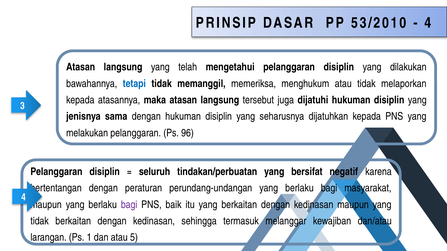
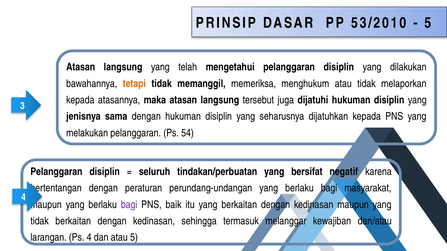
4 at (428, 23): 4 -> 5
tetapi colour: blue -> orange
96: 96 -> 54
Ps 1: 1 -> 4
